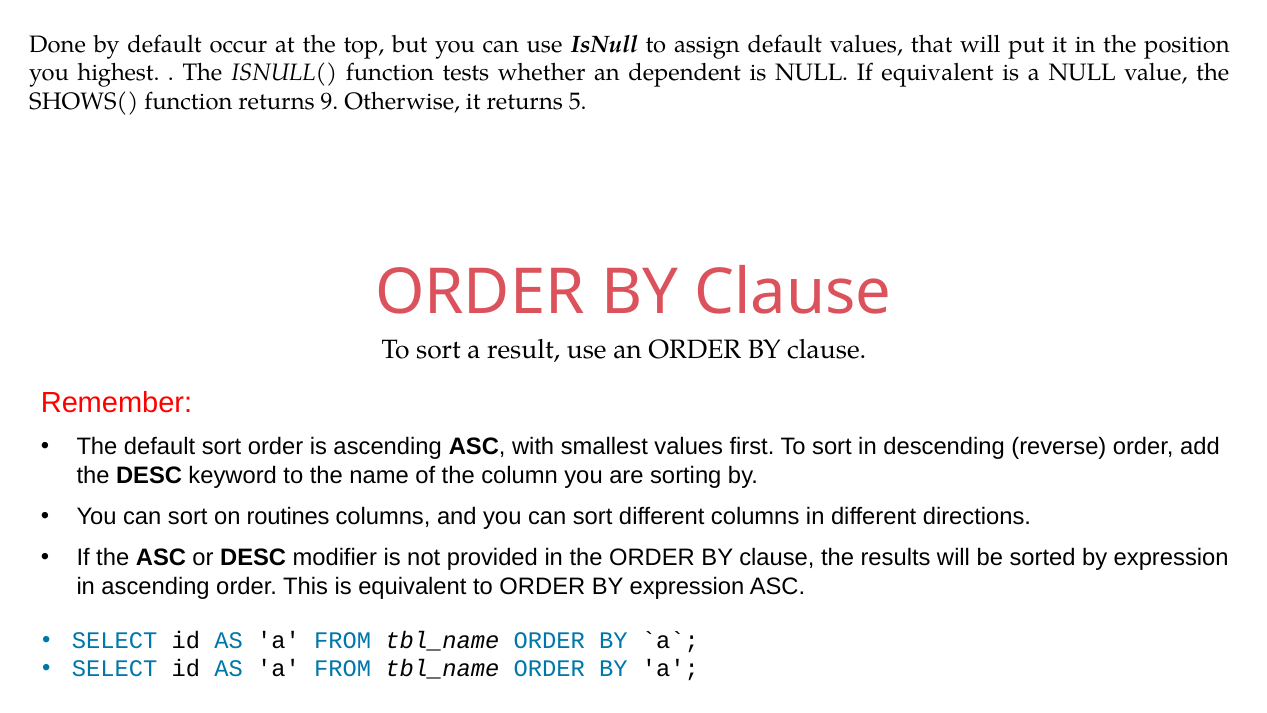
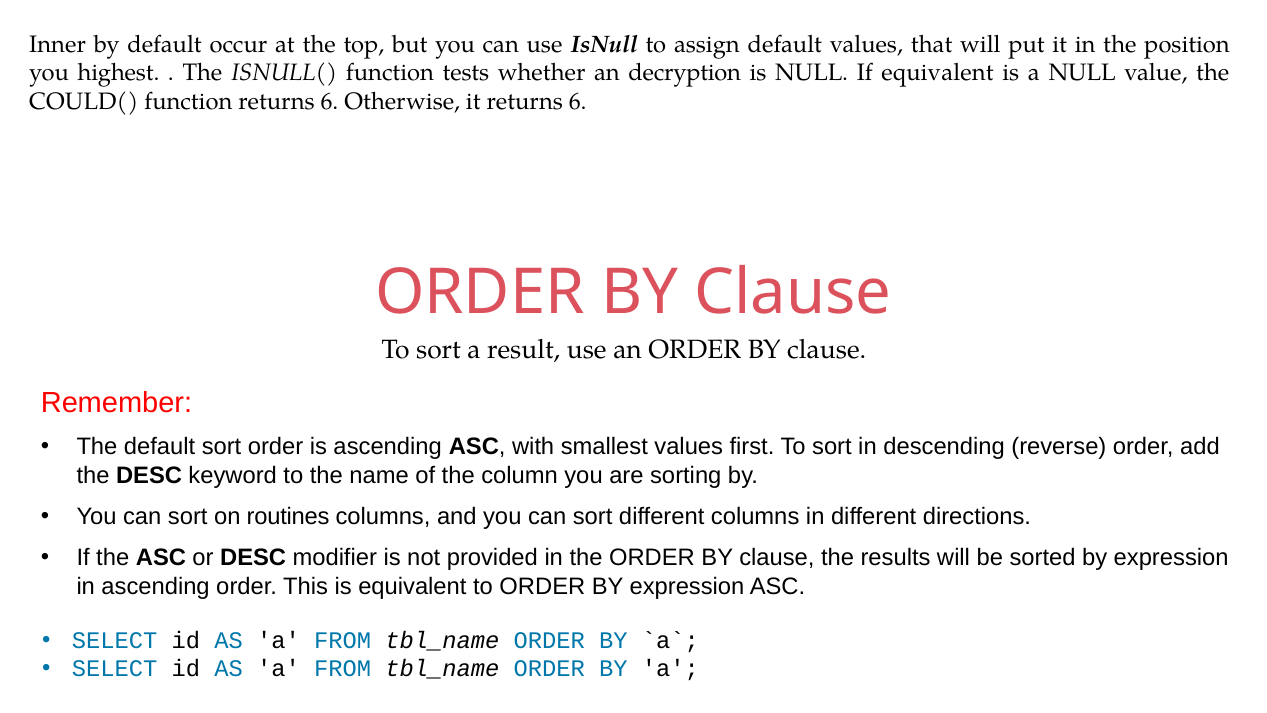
Done: Done -> Inner
dependent: dependent -> decryption
SHOWS(: SHOWS( -> COULD(
function returns 9: 9 -> 6
it returns 5: 5 -> 6
